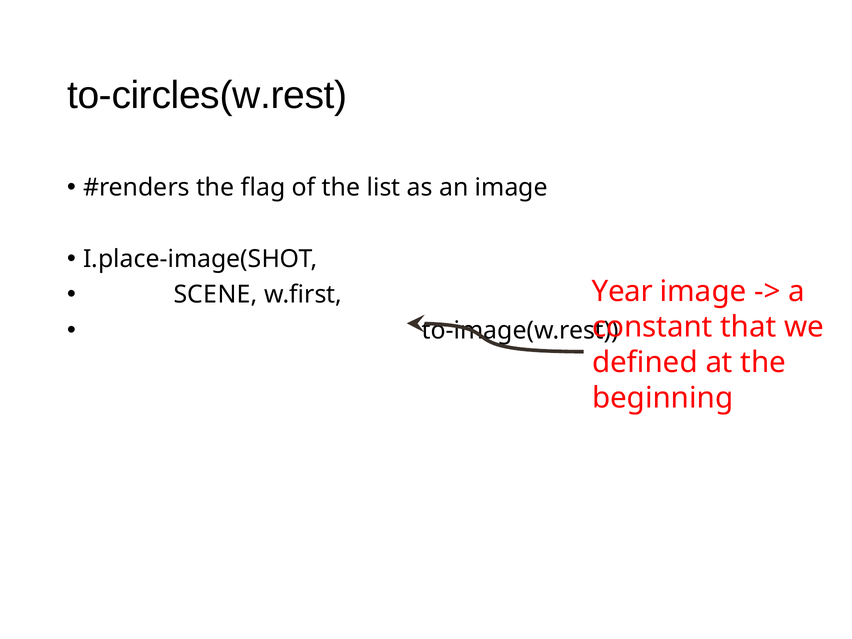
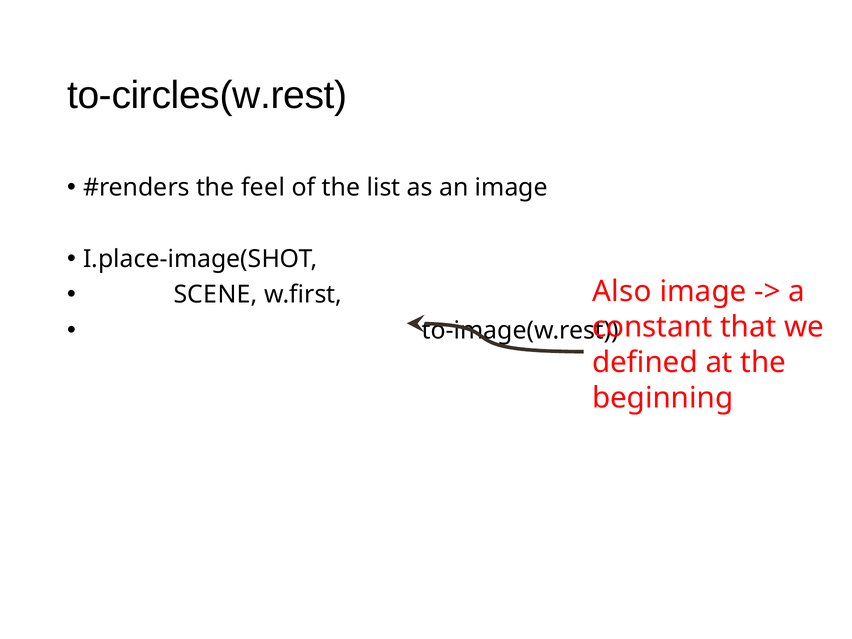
flag: flag -> feel
Year: Year -> Also
